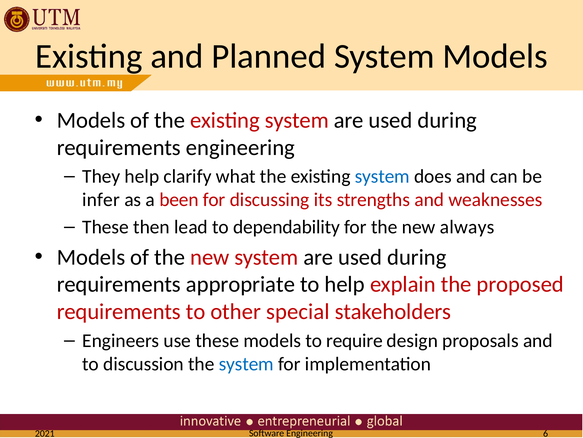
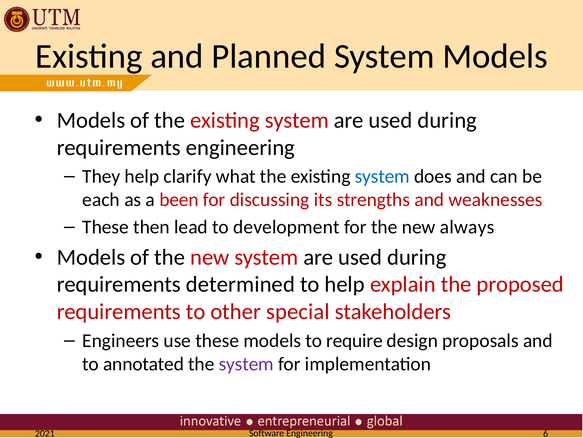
infer: infer -> each
dependability: dependability -> development
appropriate: appropriate -> determined
discussion: discussion -> annotated
system at (246, 363) colour: blue -> purple
